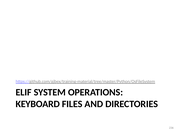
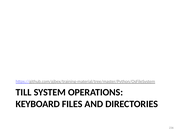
ELIF: ELIF -> TILL
